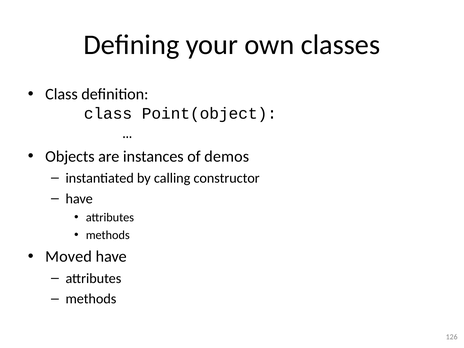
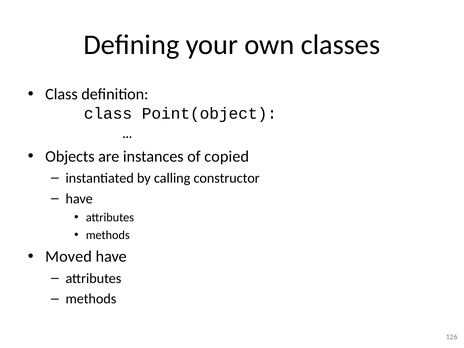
demos: demos -> copied
